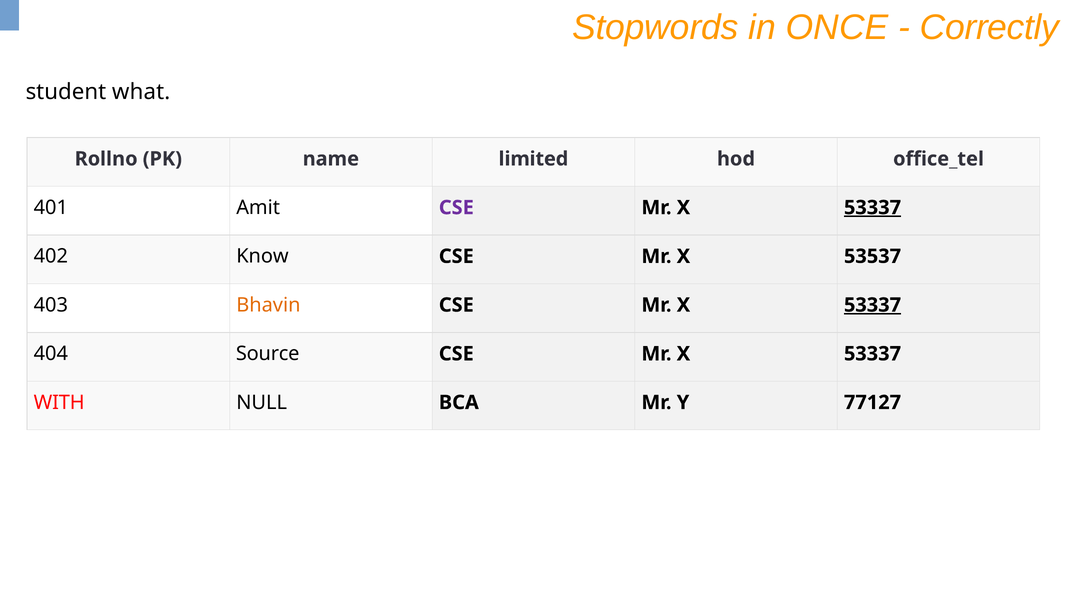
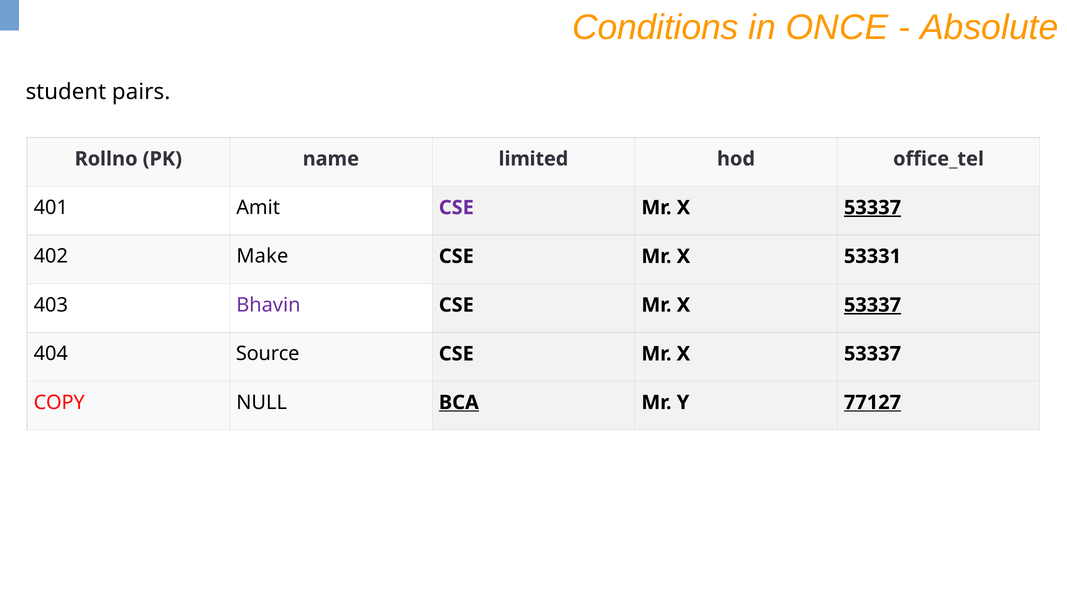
Stopwords: Stopwords -> Conditions
Correctly: Correctly -> Absolute
what: what -> pairs
Know: Know -> Make
53537: 53537 -> 53331
Bhavin colour: orange -> purple
WITH: WITH -> COPY
BCA underline: none -> present
77127 underline: none -> present
